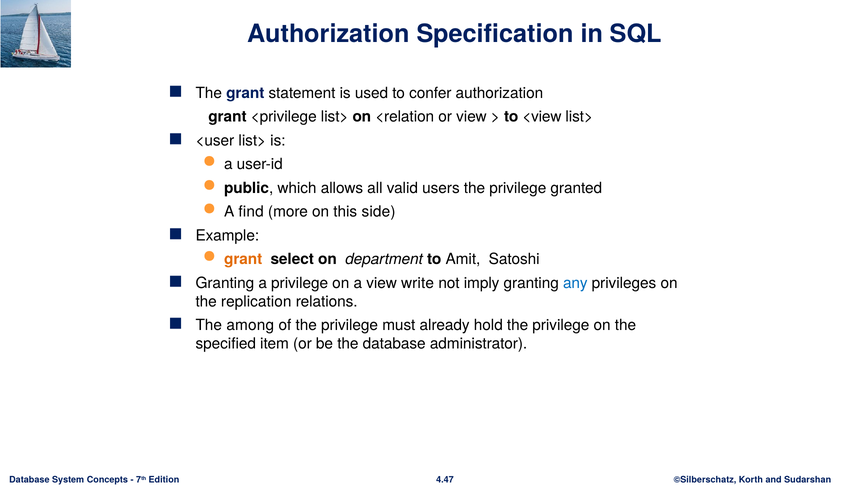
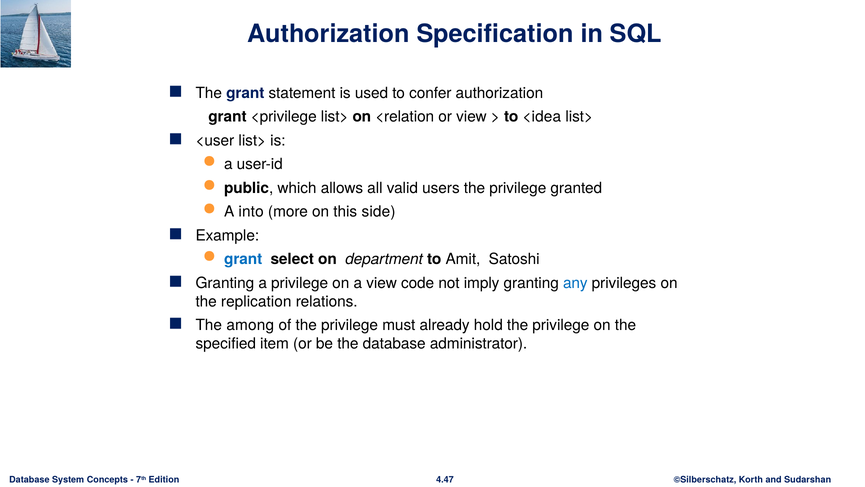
<view: <view -> <idea
find: find -> into
grant at (243, 259) colour: orange -> blue
write: write -> code
